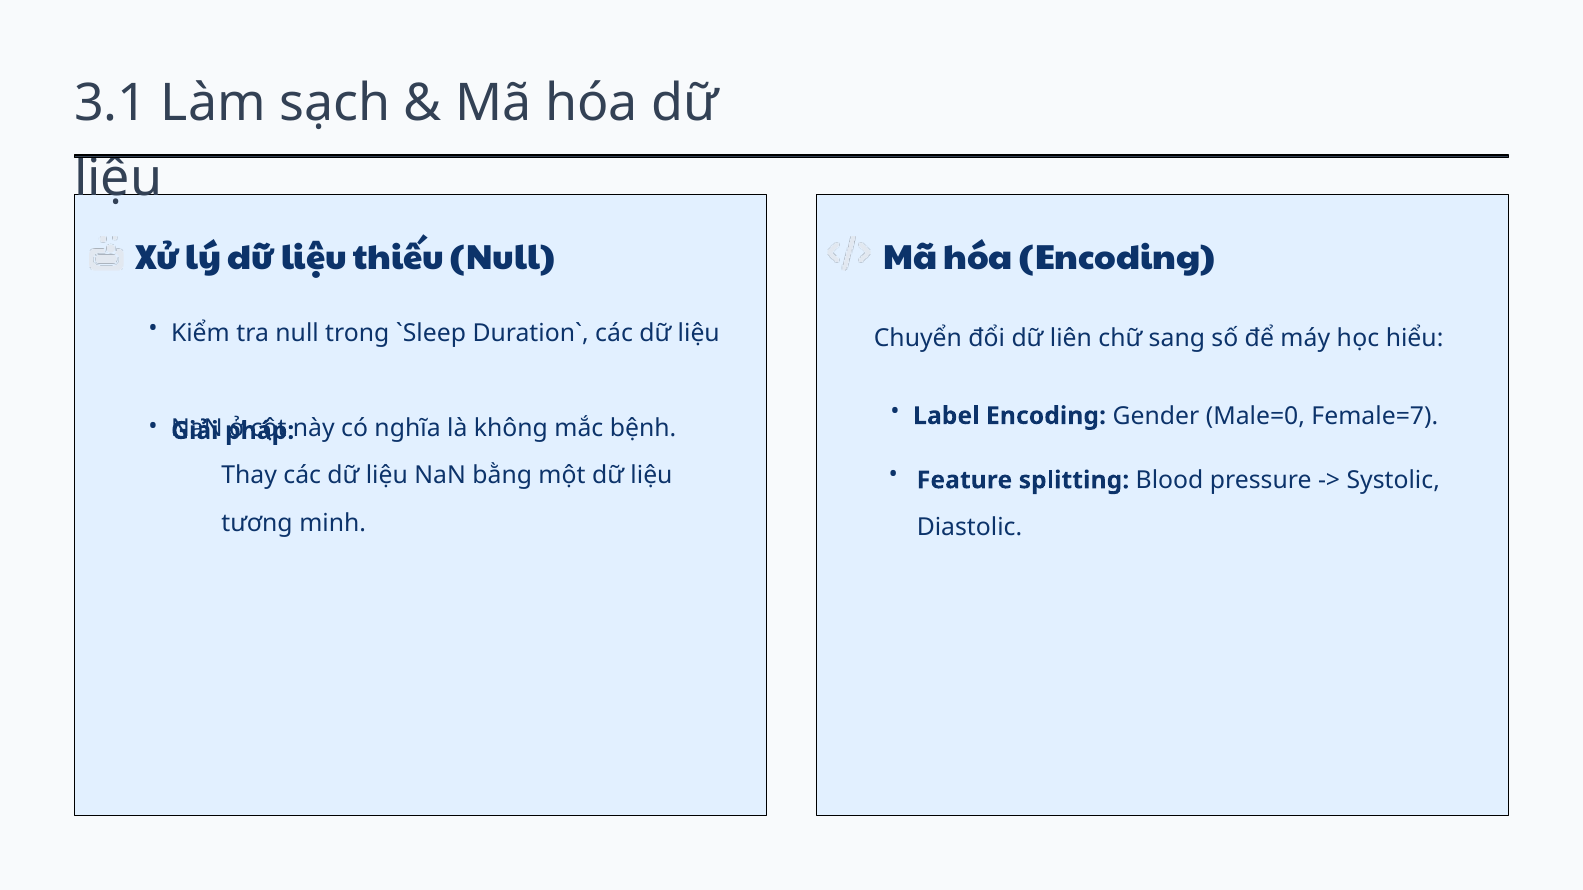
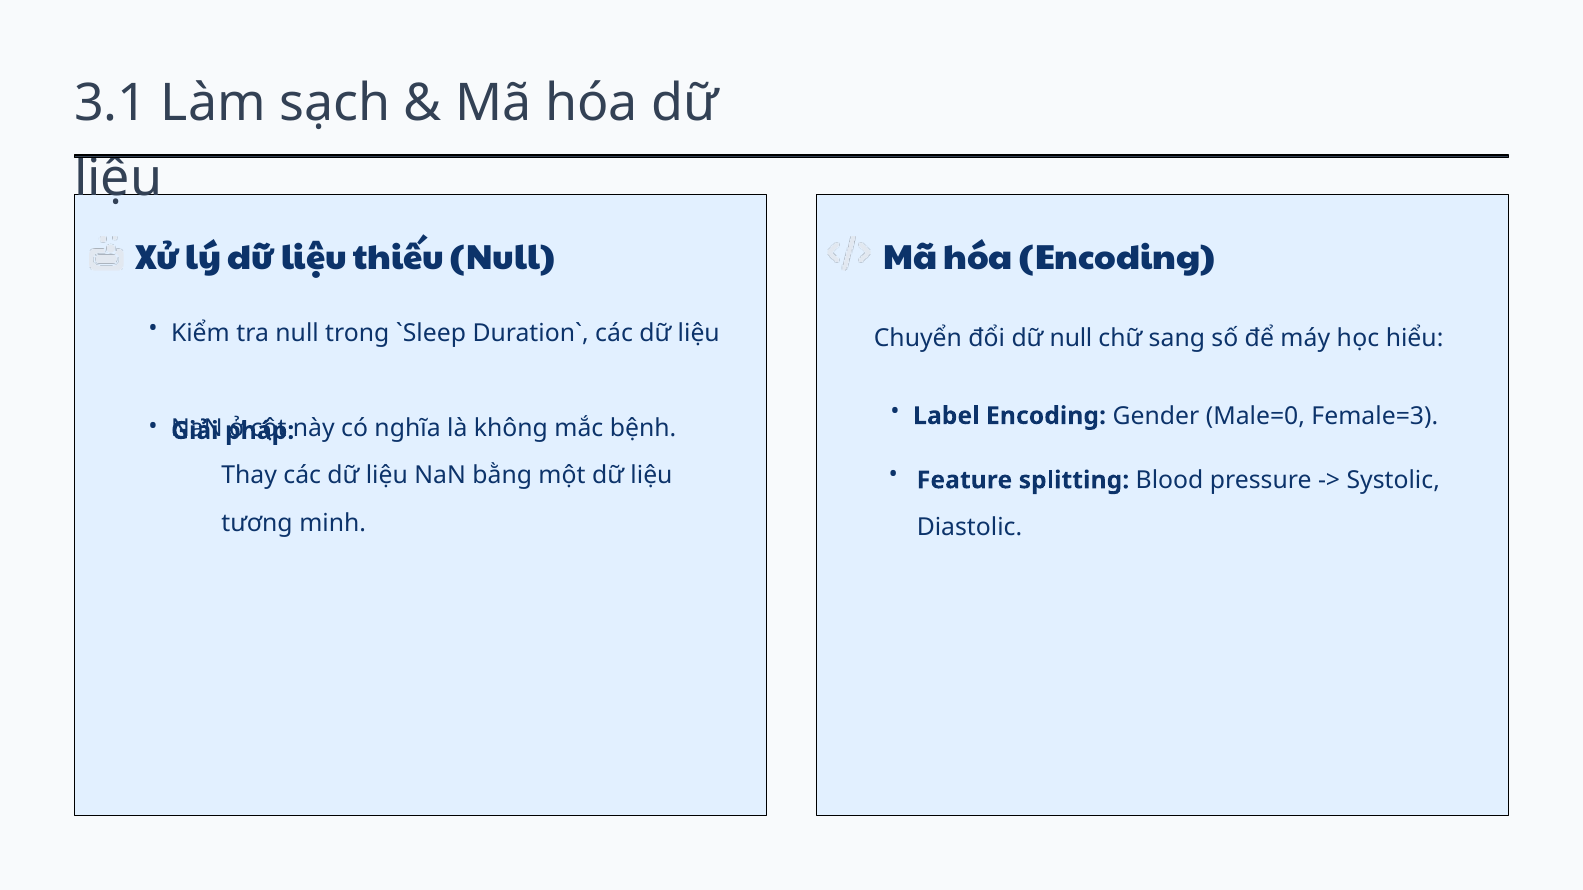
dữ liên: liên -> null
Female=7: Female=7 -> Female=3
